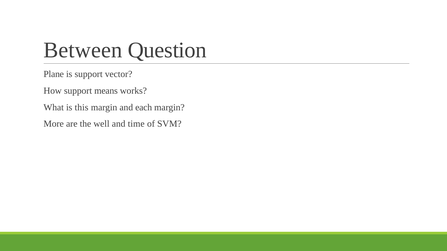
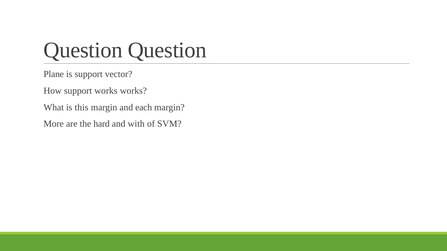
Between at (83, 50): Between -> Question
support means: means -> works
well: well -> hard
time: time -> with
